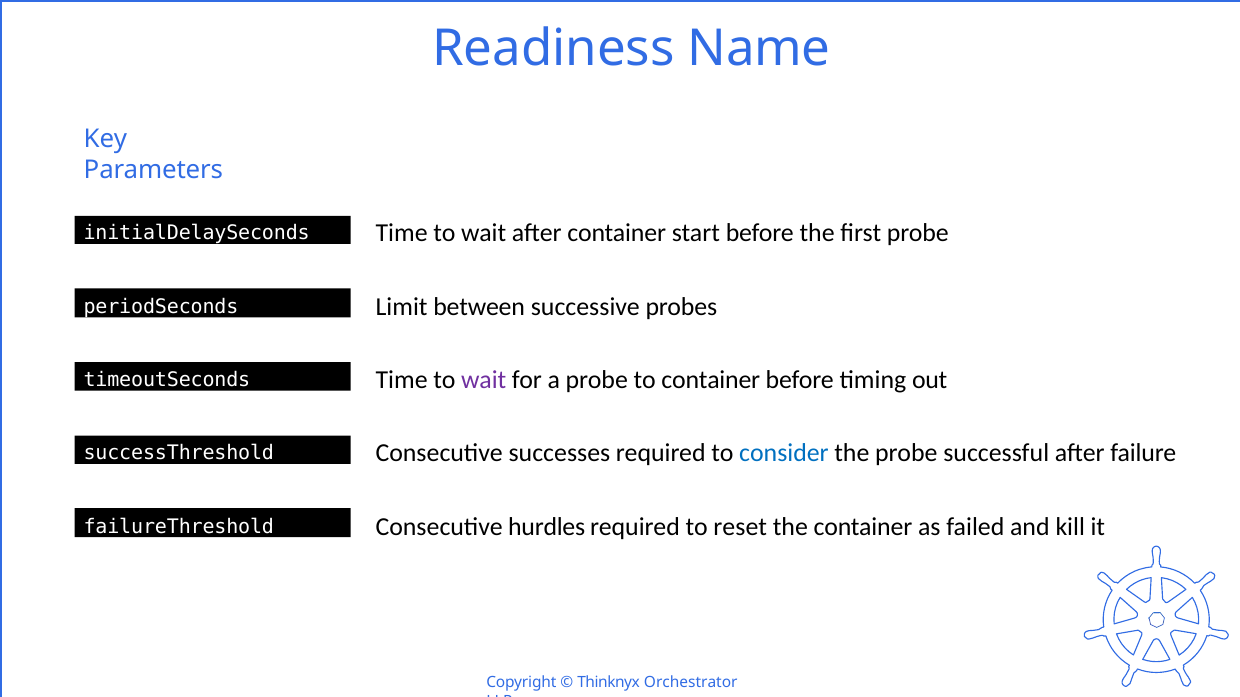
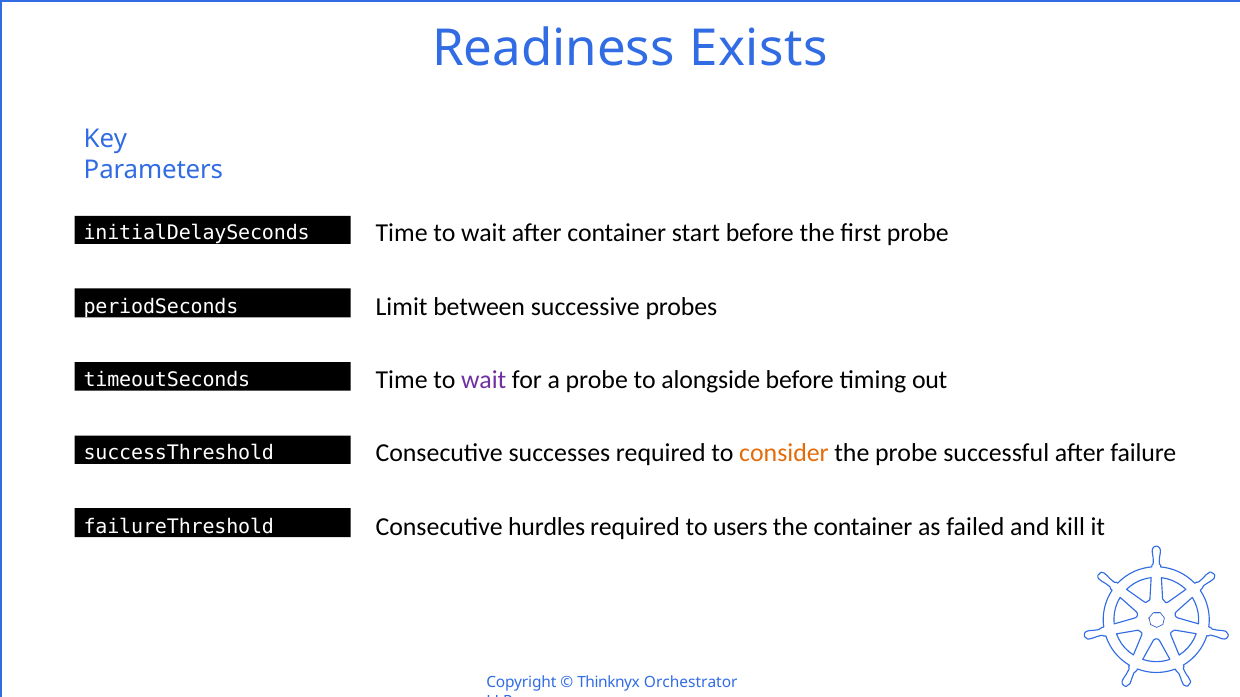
Name: Name -> Exists
to container: container -> alongside
consider colour: blue -> orange
reset: reset -> users
